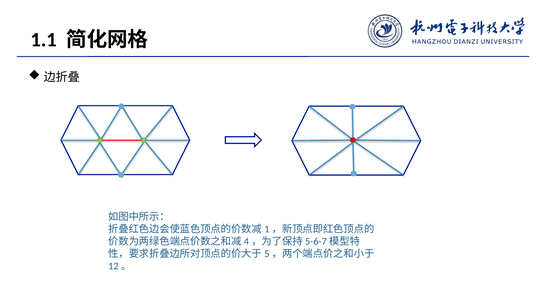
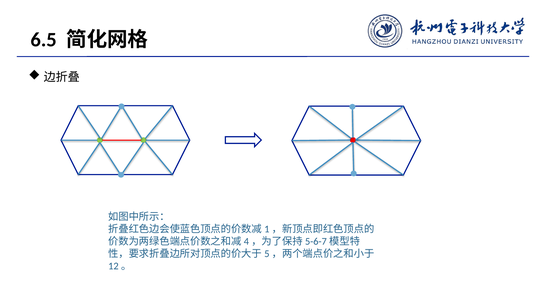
1.1: 1.1 -> 6.5
